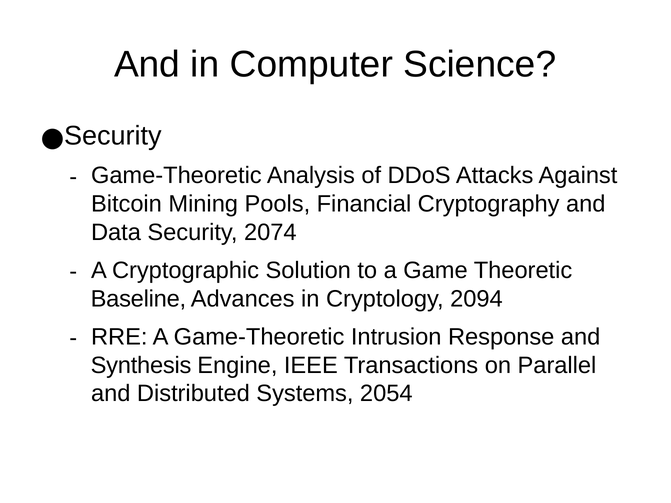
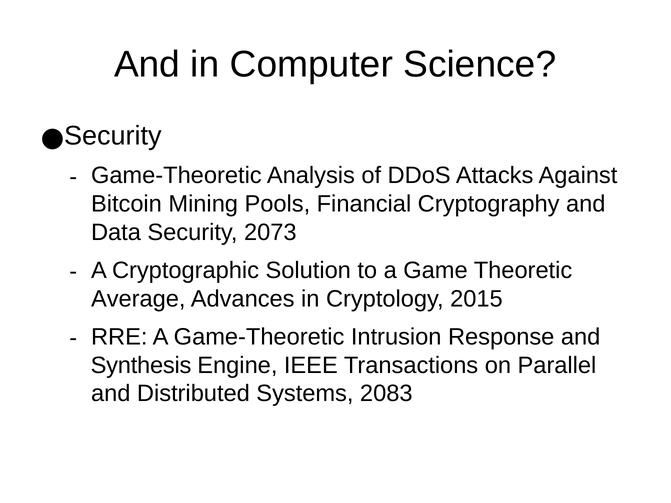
2074: 2074 -> 2073
Baseline: Baseline -> Average
2094: 2094 -> 2015
2054: 2054 -> 2083
